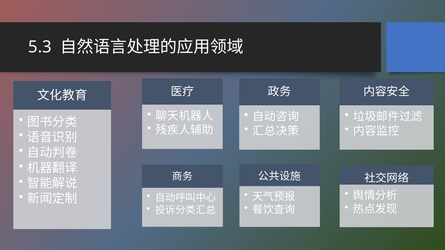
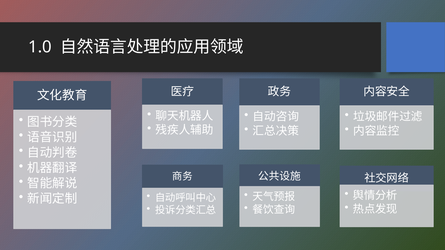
5.3: 5.3 -> 1.0
